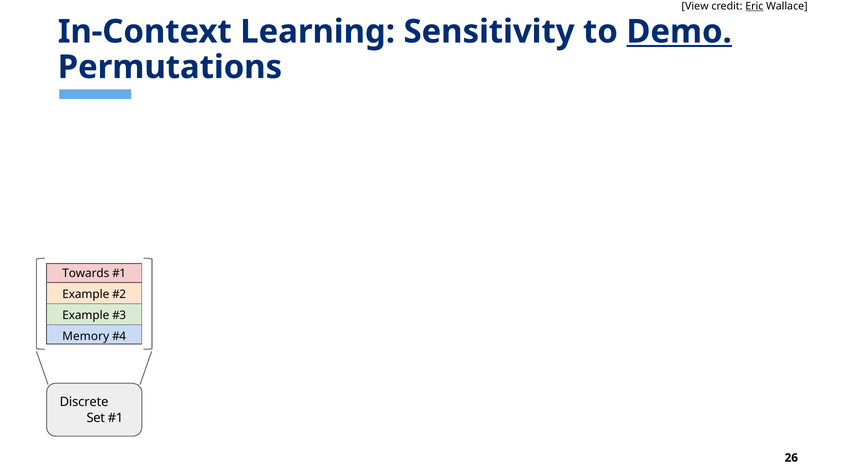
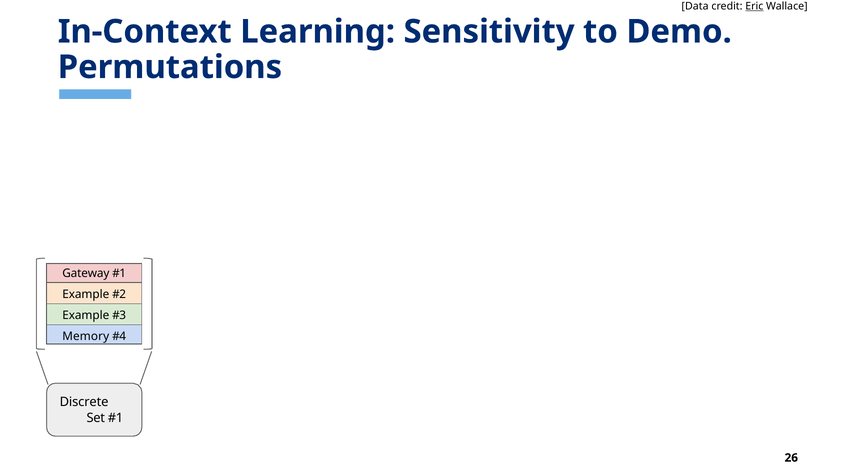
View: View -> Data
Demo underline: present -> none
Towards: Towards -> Gateway
